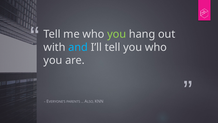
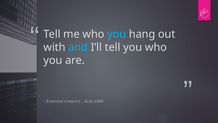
you at (117, 34) colour: light green -> light blue
